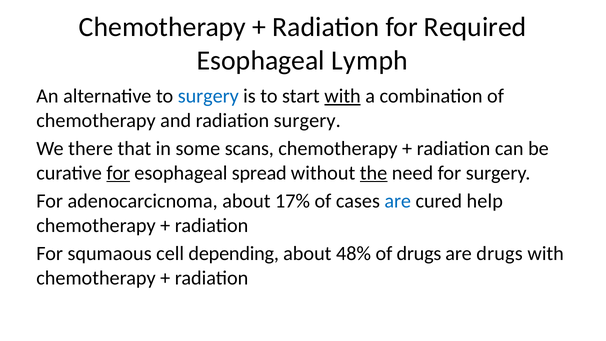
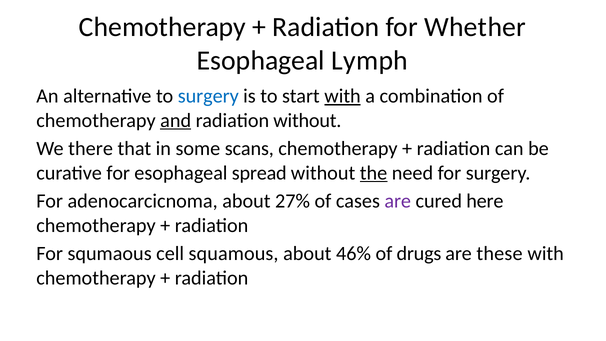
Required: Required -> Whether
and underline: none -> present
radiation surgery: surgery -> without
for at (118, 173) underline: present -> none
17%: 17% -> 27%
are at (398, 201) colour: blue -> purple
help: help -> here
depending: depending -> squamous
48%: 48% -> 46%
are drugs: drugs -> these
